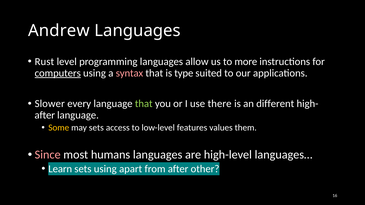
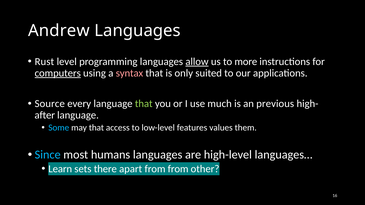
allow underline: none -> present
type: type -> only
Slower: Slower -> Source
there: there -> much
different: different -> previous
Some colour: yellow -> light blue
may sets: sets -> that
Since colour: pink -> light blue
sets using: using -> there
from after: after -> from
